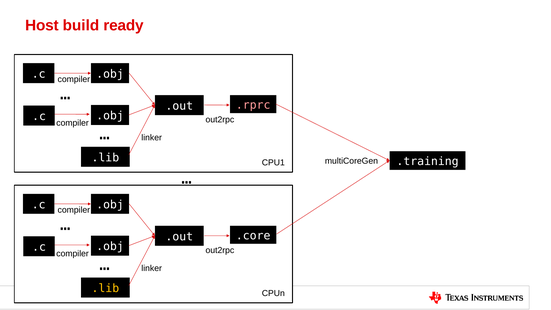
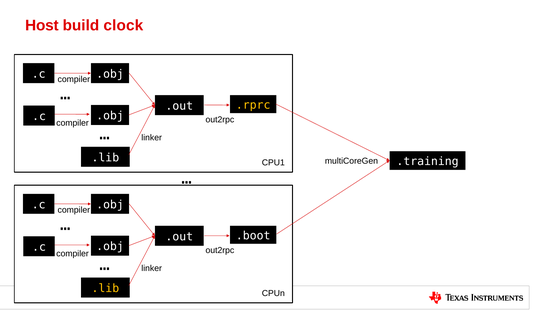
ready: ready -> clock
.rprc colour: pink -> yellow
.core: .core -> .boot
